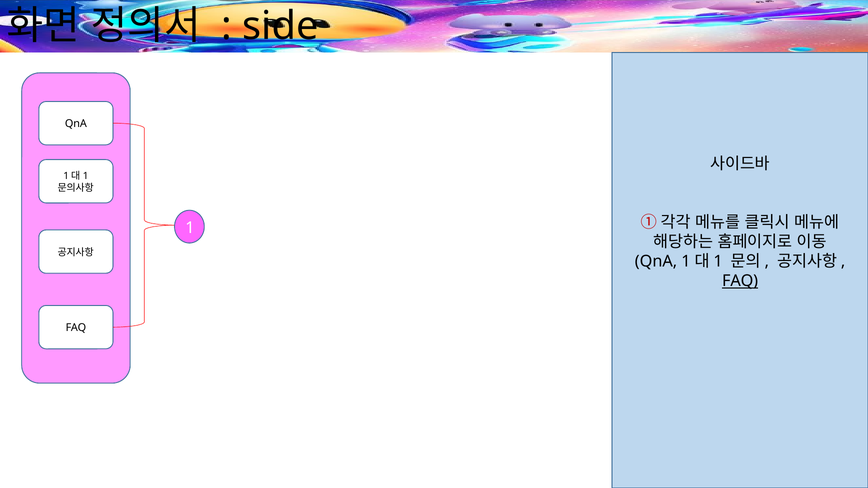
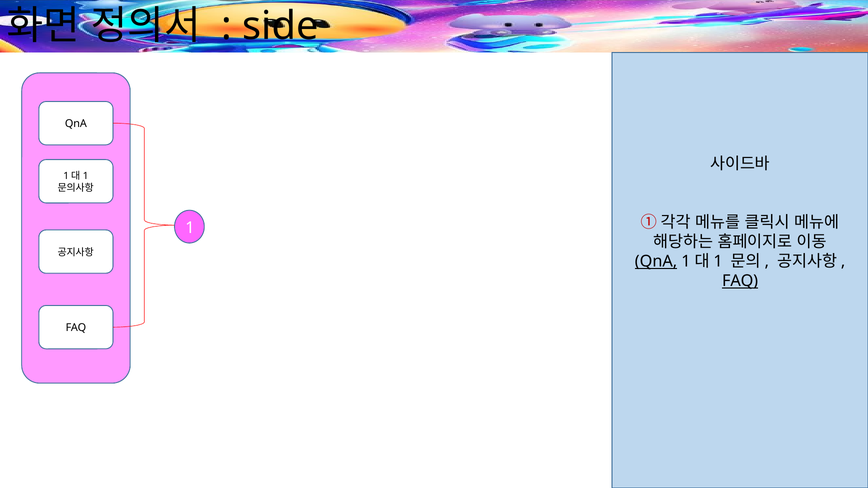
QnA at (656, 262) underline: none -> present
